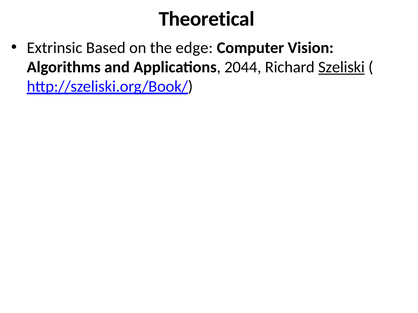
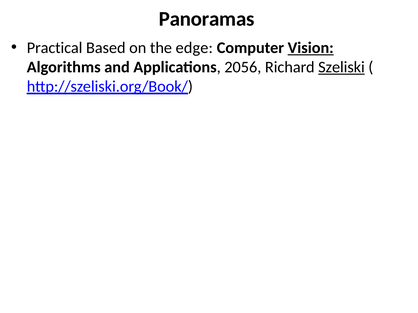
Theoretical: Theoretical -> Panoramas
Extrinsic: Extrinsic -> Practical
Vision underline: none -> present
2044: 2044 -> 2056
